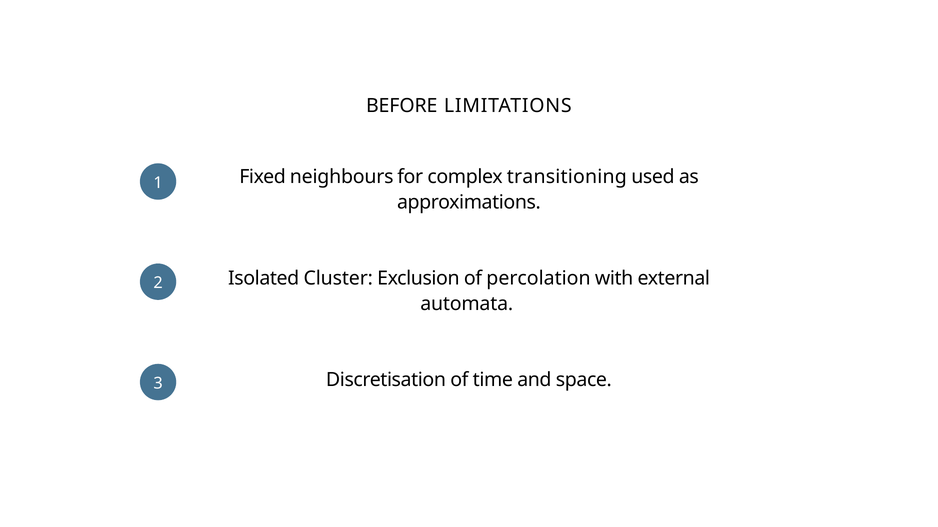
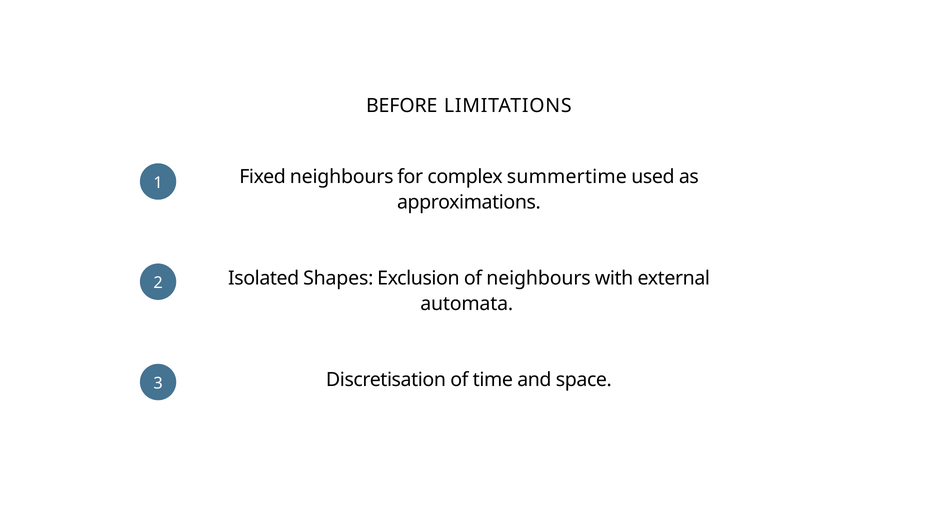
transitioning: transitioning -> summertime
Cluster: Cluster -> Shapes
of percolation: percolation -> neighbours
